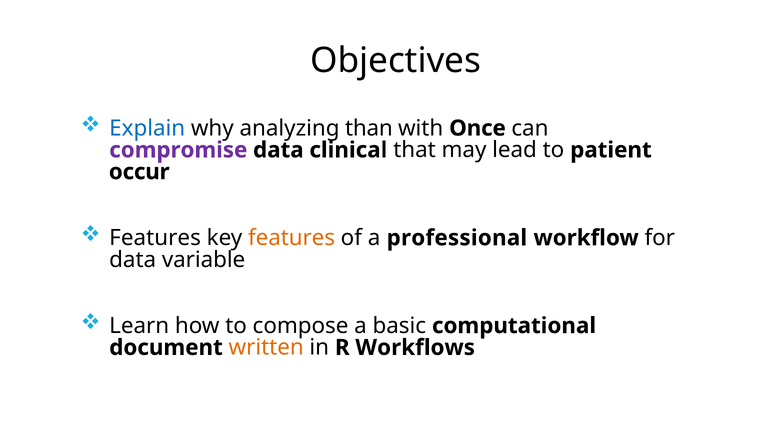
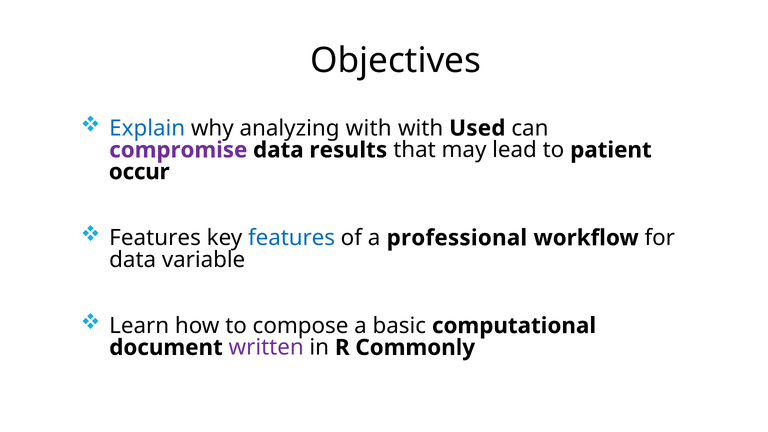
analyzing than: than -> with
Once: Once -> Used
clinical: clinical -> results
features at (292, 238) colour: orange -> blue
written colour: orange -> purple
Workflows: Workflows -> Commonly
